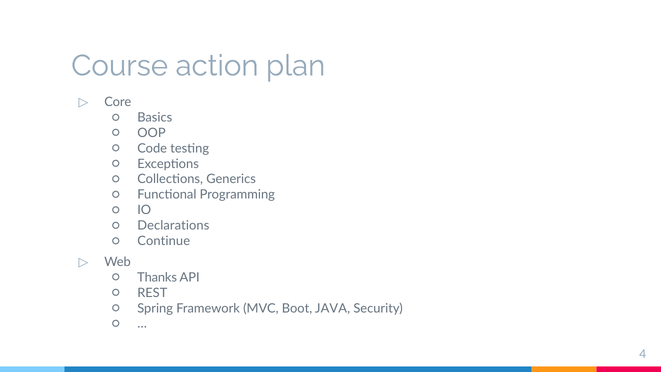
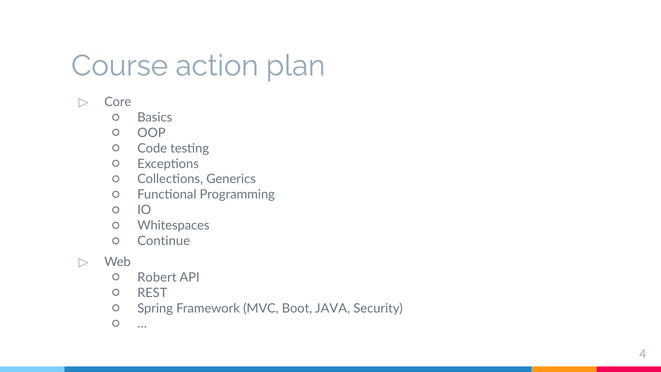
Declarations: Declarations -> Whitespaces
Thanks: Thanks -> Robert
